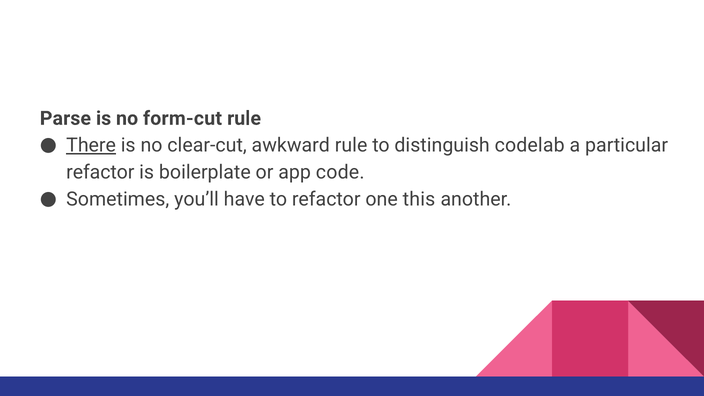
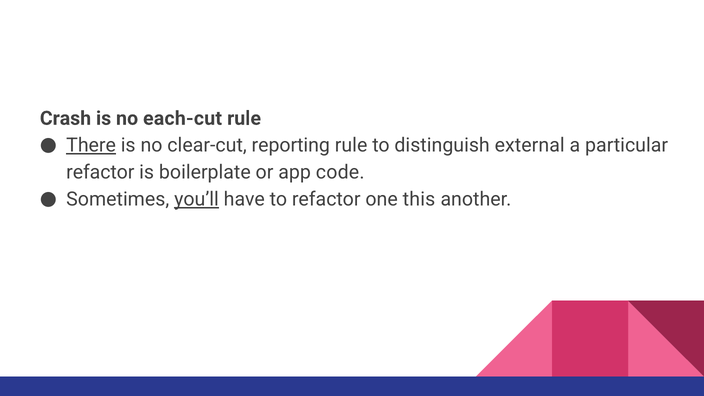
Parse: Parse -> Crash
form-cut: form-cut -> each-cut
awkward: awkward -> reporting
codelab: codelab -> external
you’ll underline: none -> present
